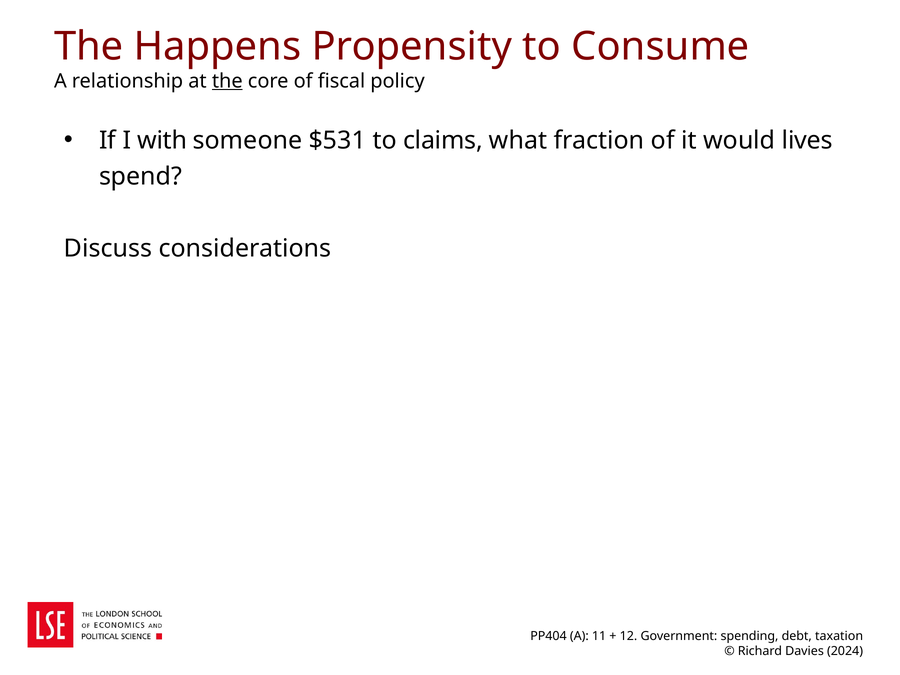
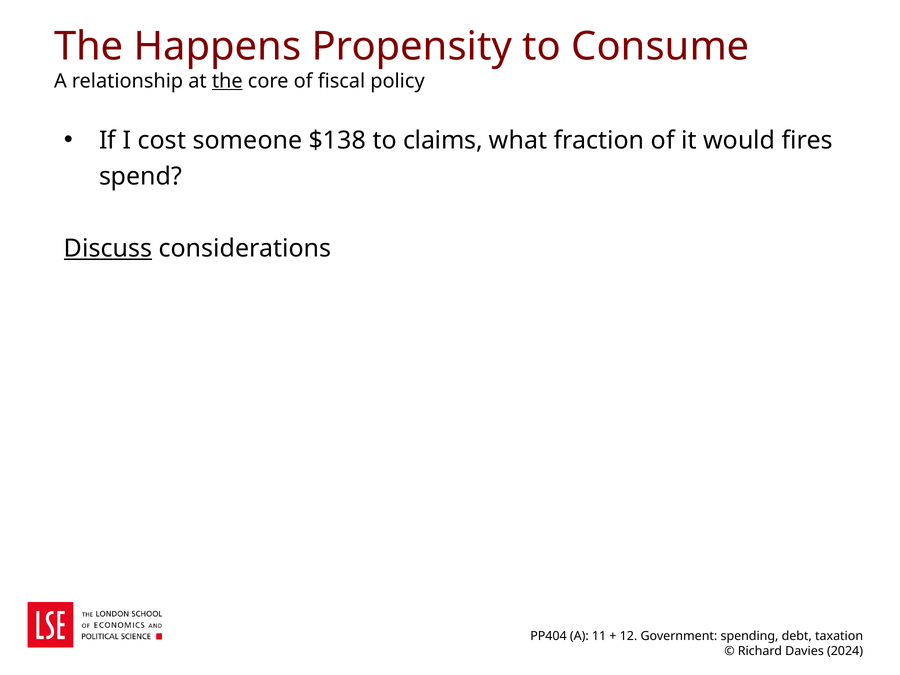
with: with -> cost
$531: $531 -> $138
lives: lives -> fires
Discuss underline: none -> present
